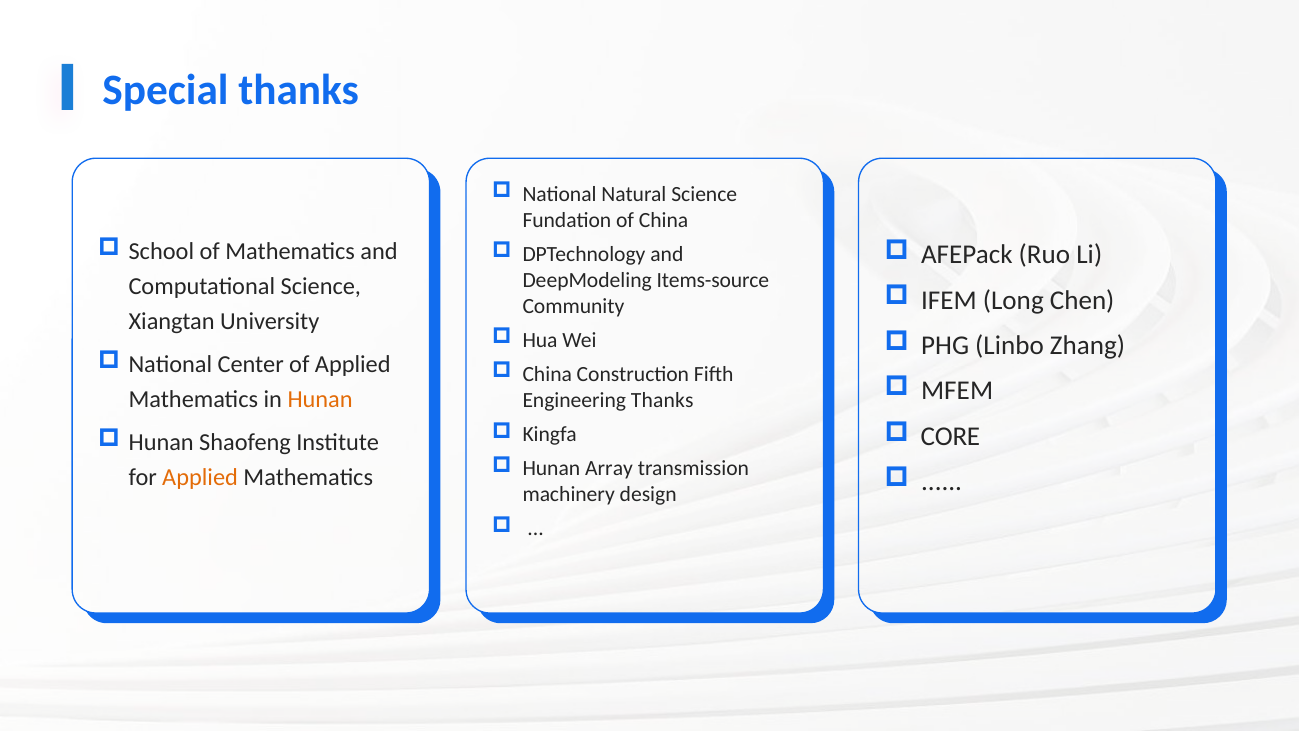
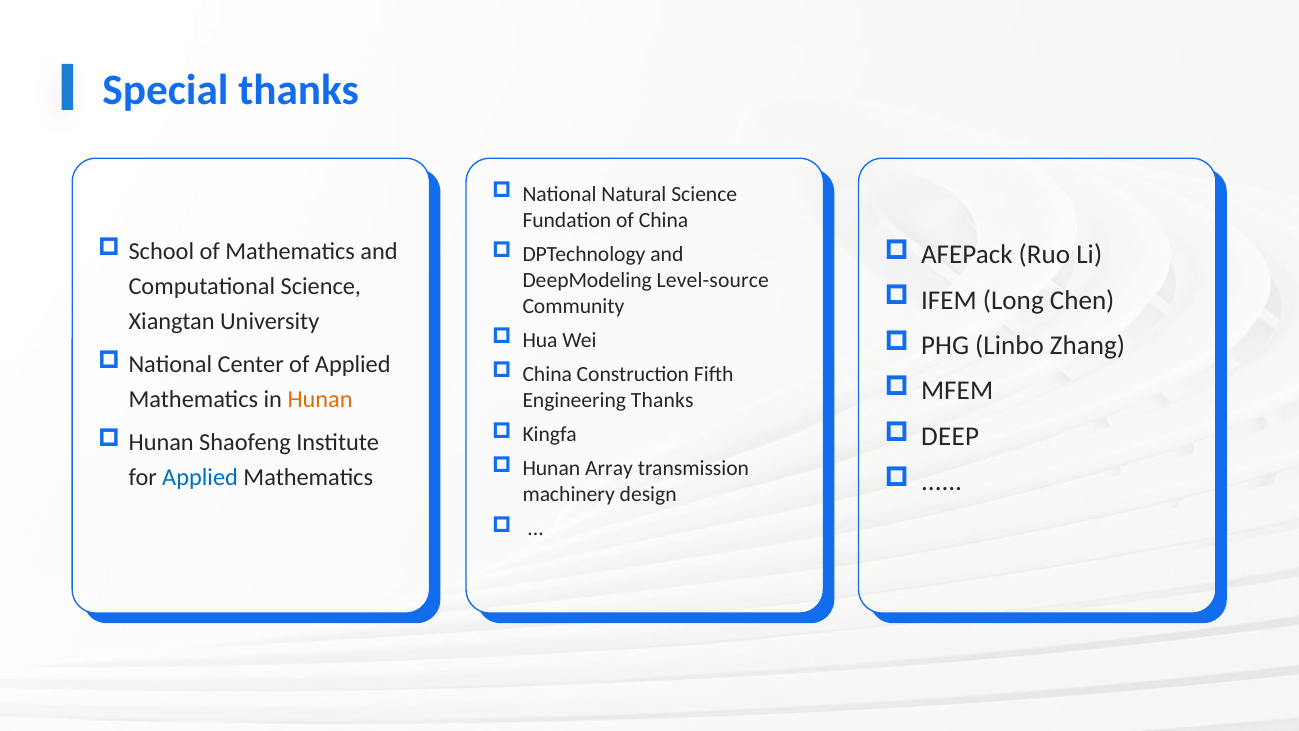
Items-source: Items-source -> Level-source
CORE: CORE -> DEEP
Applied at (200, 478) colour: orange -> blue
